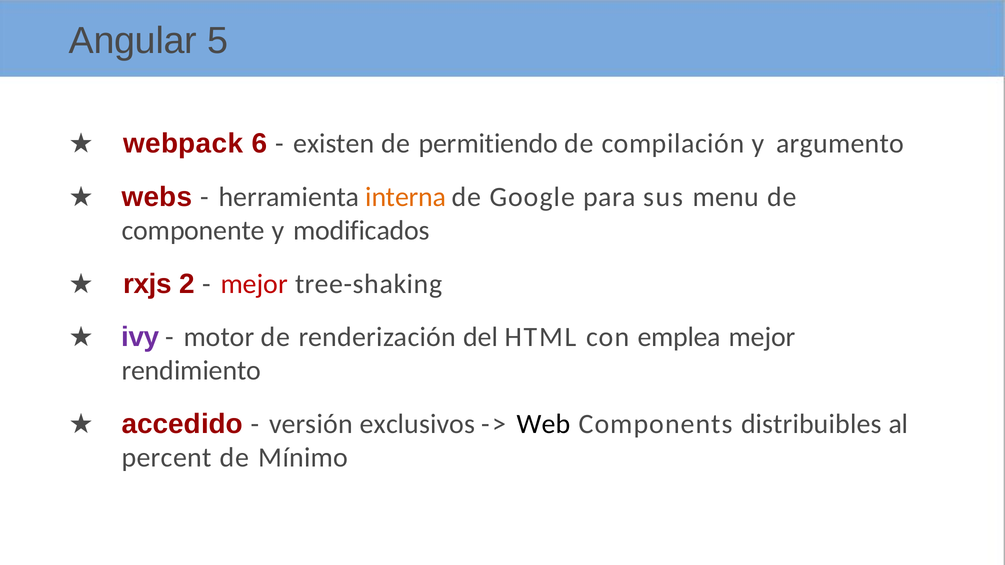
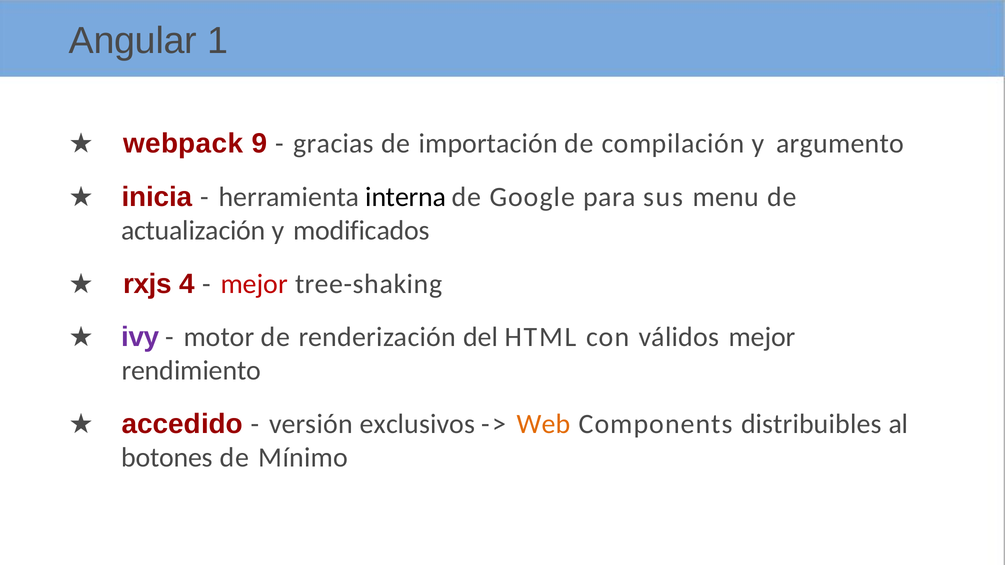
5: 5 -> 1
6: 6 -> 9
existen: existen -> gracias
permitiendo: permitiendo -> importación
webs: webs -> inicia
interna colour: orange -> black
componente: componente -> actualización
2: 2 -> 4
emplea: emplea -> válidos
Web colour: black -> orange
percent: percent -> botones
